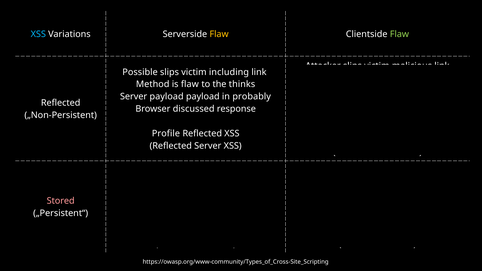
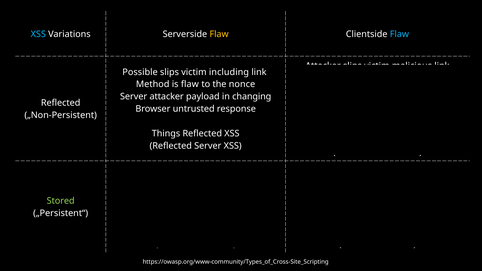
Flaw at (399, 34) colour: light green -> light blue
thinks: thinks -> nonce
Server payload: payload -> attacker
probably: probably -> changing
discussed: discussed -> untrusted
Profile: Profile -> Things
Stored at (61, 201) colour: pink -> light green
